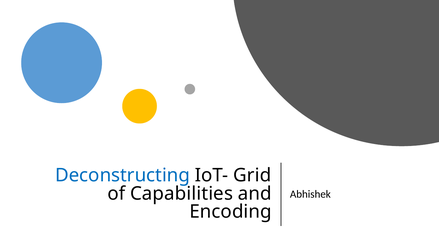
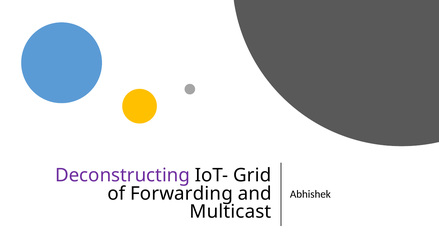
Deconstructing colour: blue -> purple
Capabilities: Capabilities -> Forwarding
Encoding: Encoding -> Multicast
